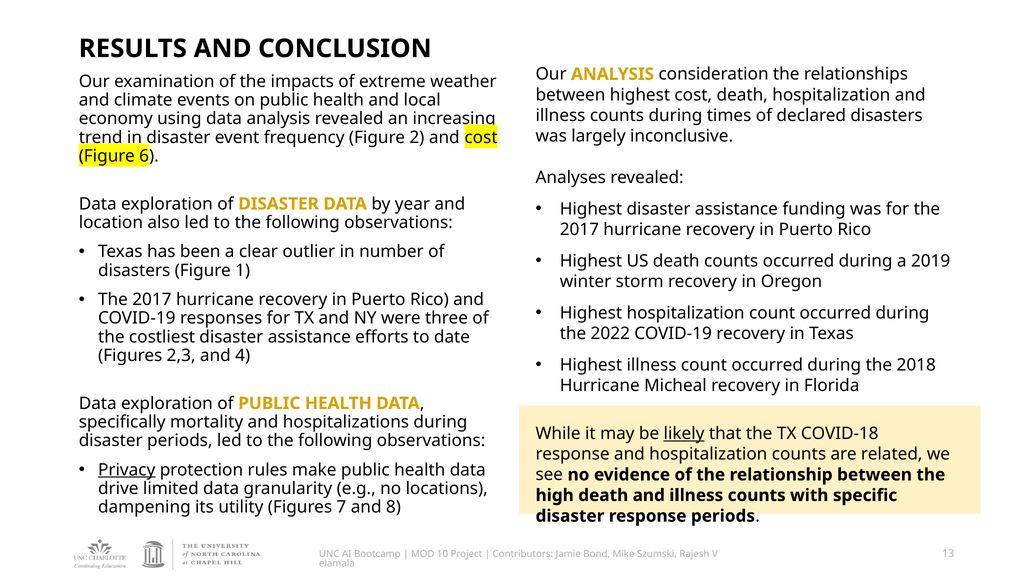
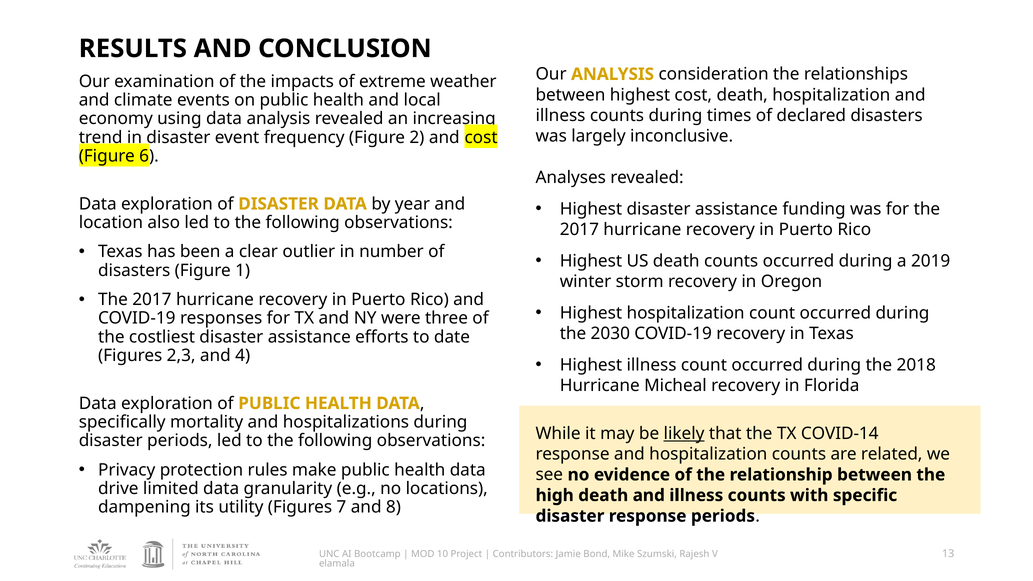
2022: 2022 -> 2030
COVID-18: COVID-18 -> COVID-14
Privacy underline: present -> none
